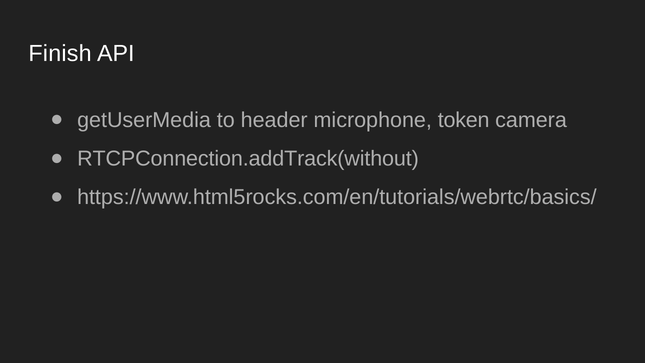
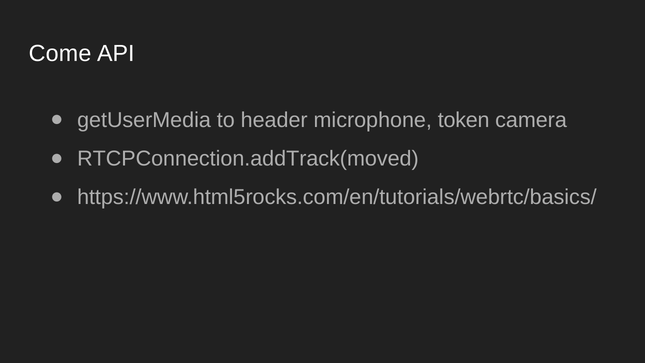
Finish: Finish -> Come
RTCPConnection.addTrack(without: RTCPConnection.addTrack(without -> RTCPConnection.addTrack(moved
